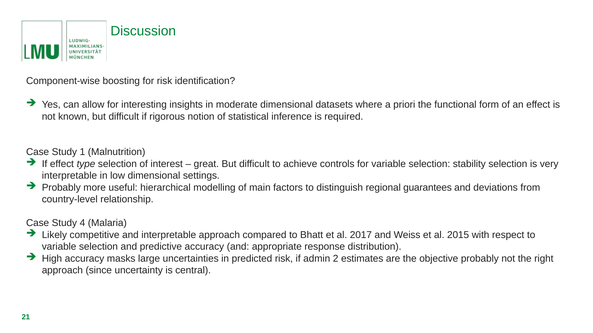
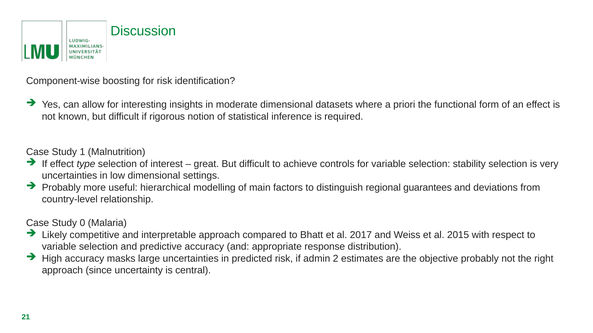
interpretable at (69, 176): interpretable -> uncertainties
4: 4 -> 0
